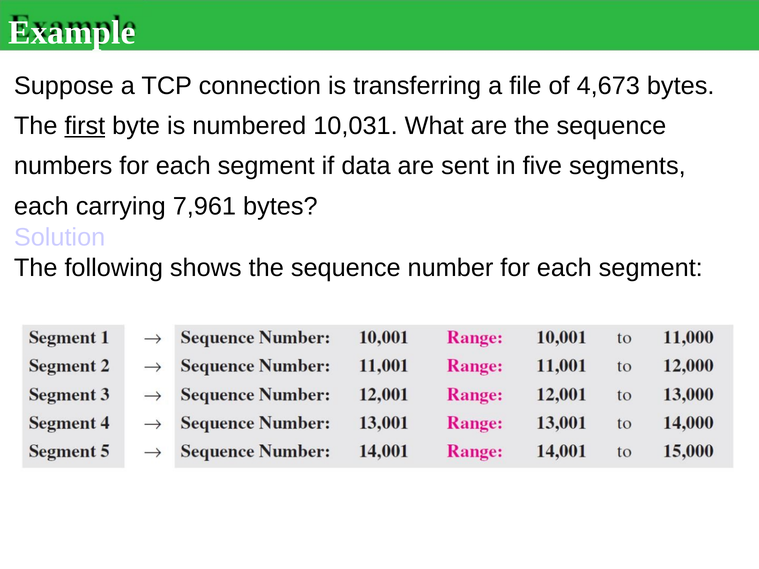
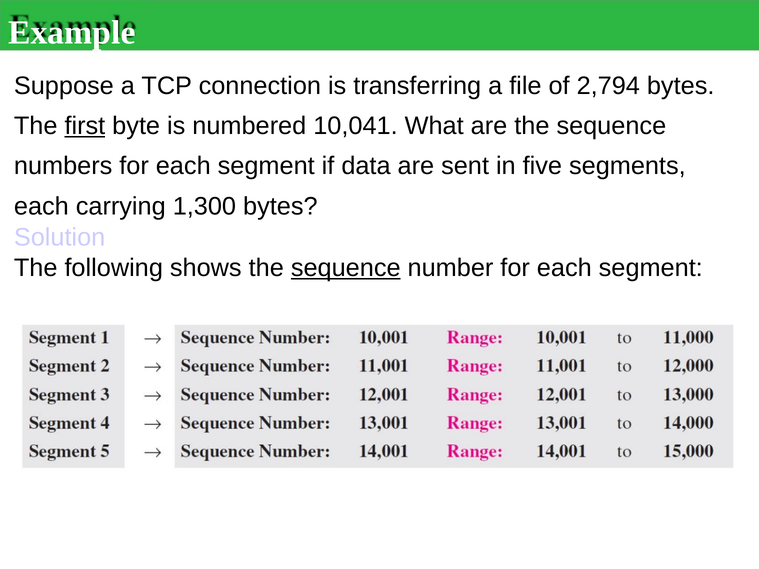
4,673: 4,673 -> 2,794
10,031: 10,031 -> 10,041
7,961: 7,961 -> 1,300
sequence at (346, 268) underline: none -> present
